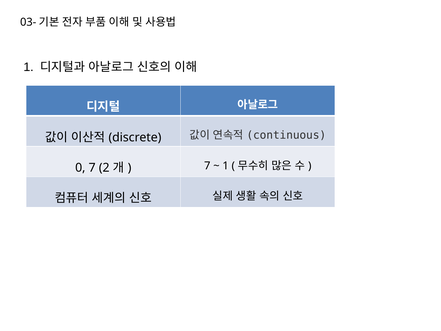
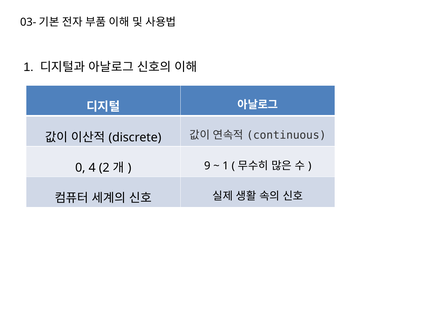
0 7: 7 -> 4
7 at (207, 166): 7 -> 9
